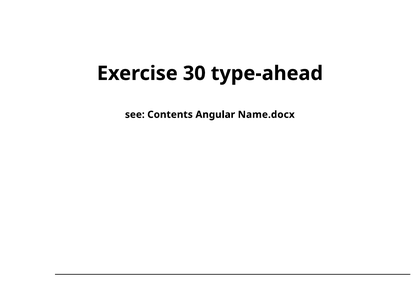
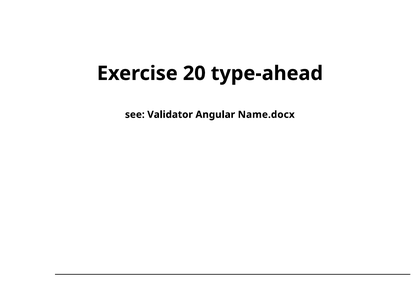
30: 30 -> 20
Contents: Contents -> Validator
